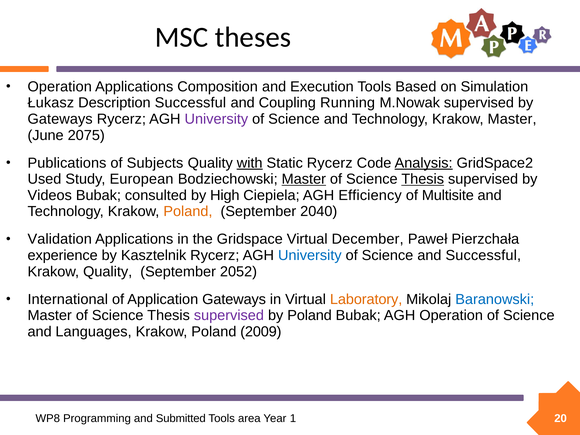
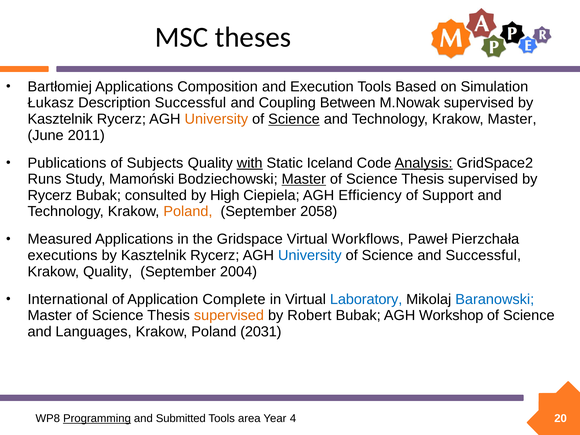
Operation at (60, 87): Operation -> Bartłomiej
Running: Running -> Between
Gateways at (60, 119): Gateways -> Kasztelnik
University at (216, 119) colour: purple -> orange
Science at (294, 119) underline: none -> present
2075: 2075 -> 2011
Static Rycerz: Rycerz -> Iceland
Used: Used -> Runs
European: European -> Mamoński
Thesis at (423, 179) underline: present -> none
Videos at (50, 195): Videos -> Rycerz
Multisite: Multisite -> Support
2040: 2040 -> 2058
Validation: Validation -> Measured
December: December -> Workflows
experience: experience -> executions
2052: 2052 -> 2004
Application Gateways: Gateways -> Complete
Laboratory colour: orange -> blue
supervised at (229, 315) colour: purple -> orange
by Poland: Poland -> Robert
AGH Operation: Operation -> Workshop
2009: 2009 -> 2031
Programming underline: none -> present
1: 1 -> 4
